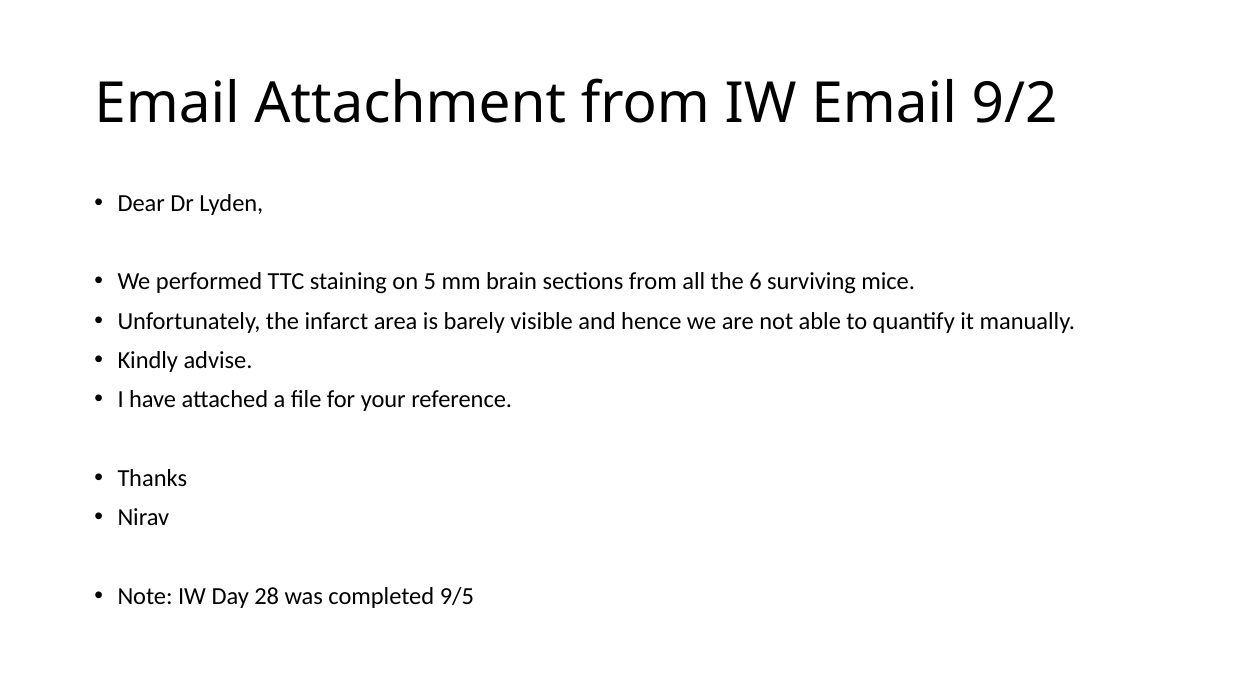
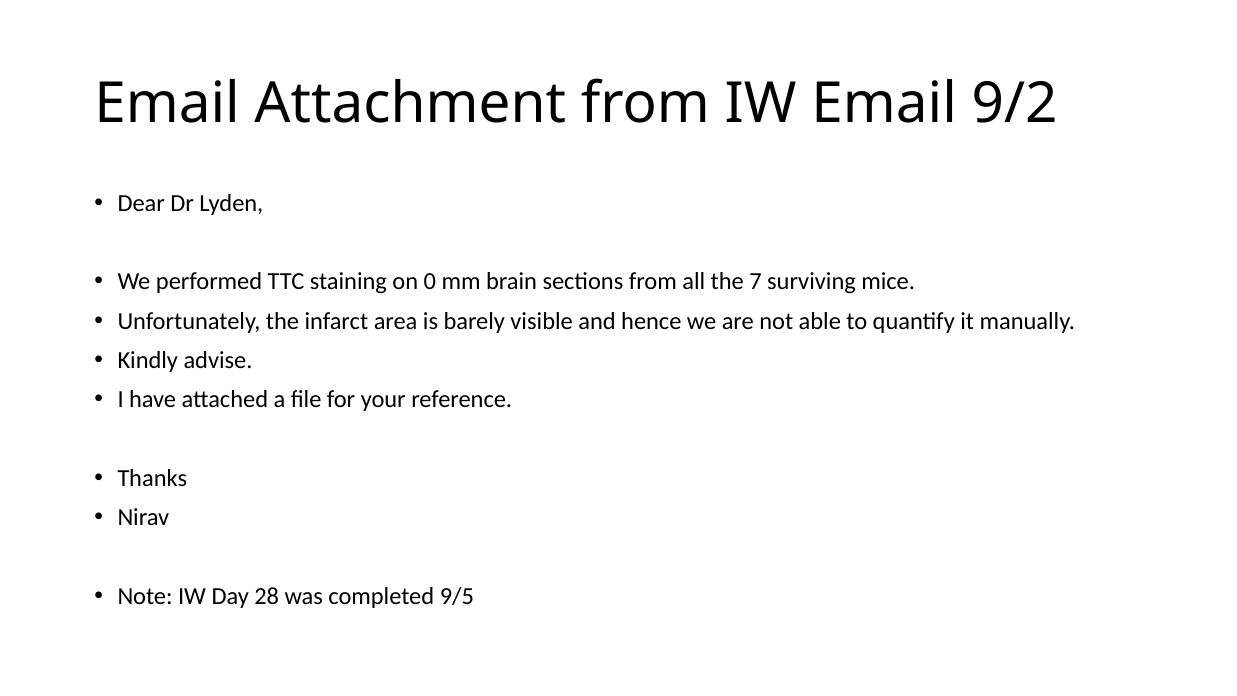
5: 5 -> 0
6: 6 -> 7
